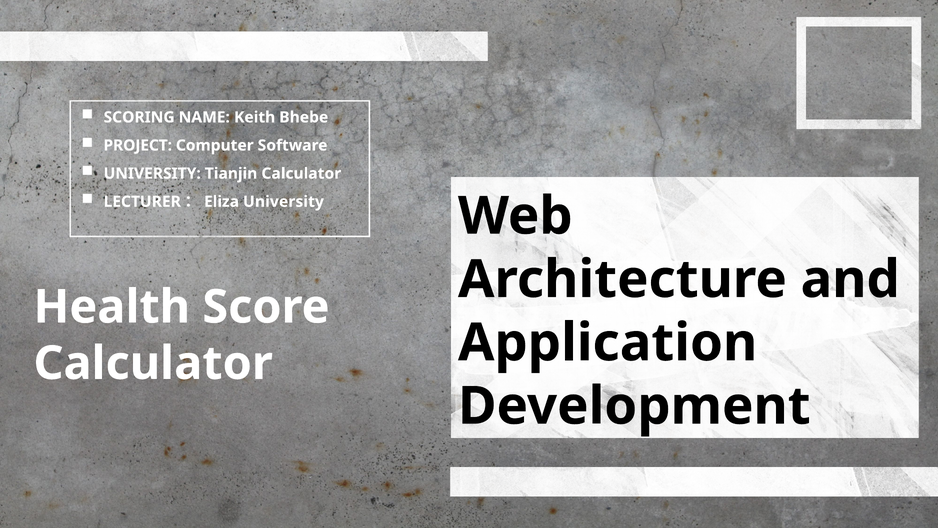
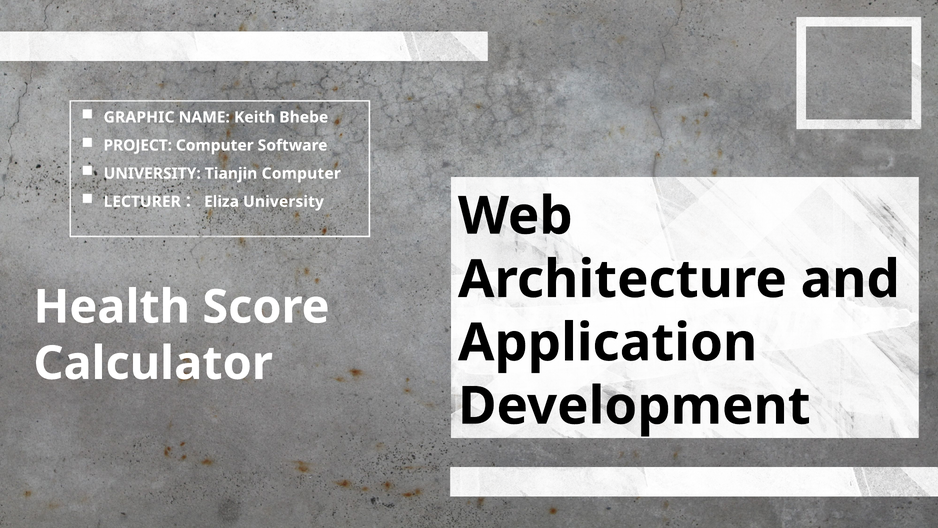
SCORING: SCORING -> GRAPHIC
Tianjin Calculator: Calculator -> Computer
